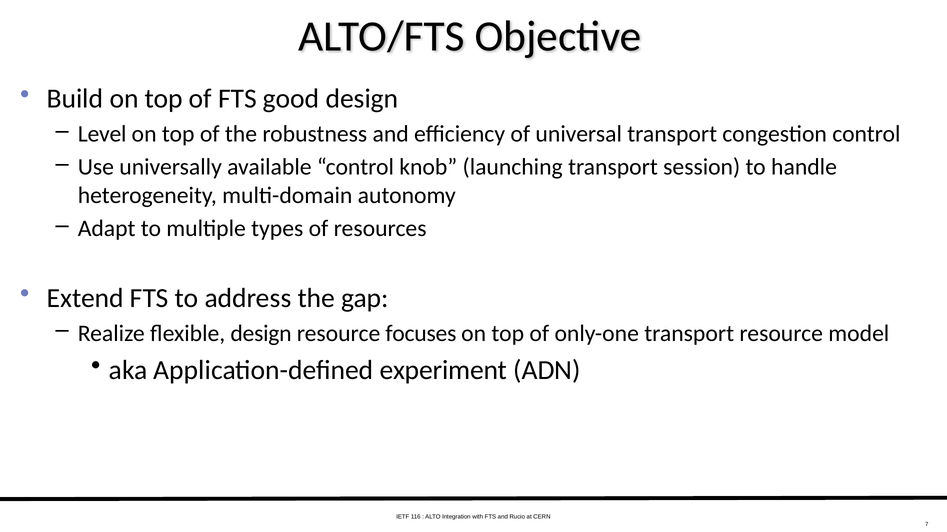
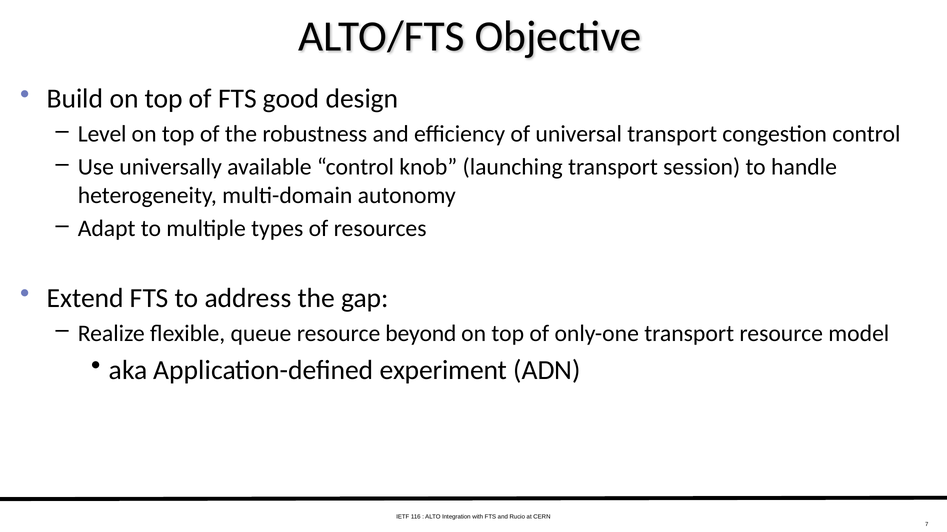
flexible design: design -> queue
focuses: focuses -> beyond
